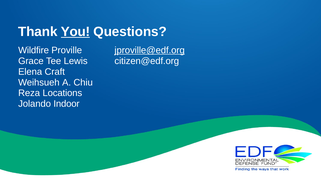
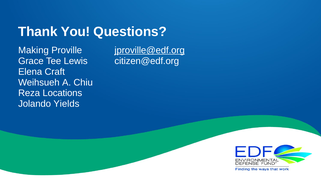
You underline: present -> none
Wildfire: Wildfire -> Making
Indoor: Indoor -> Yields
